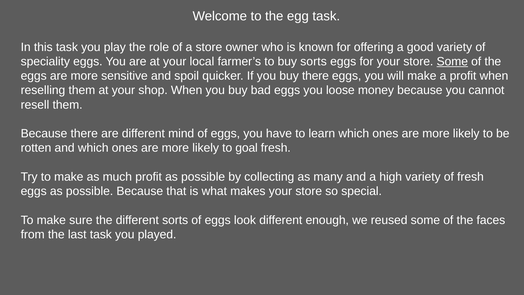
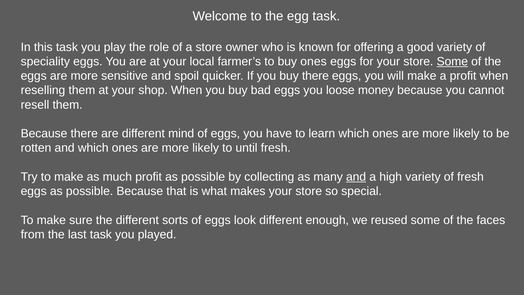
buy sorts: sorts -> ones
goal: goal -> until
and at (356, 177) underline: none -> present
